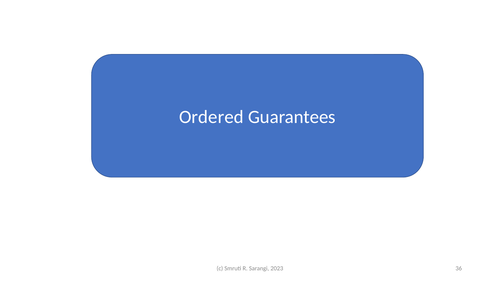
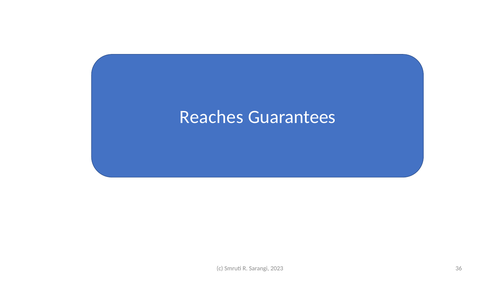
Ordered: Ordered -> Reaches
